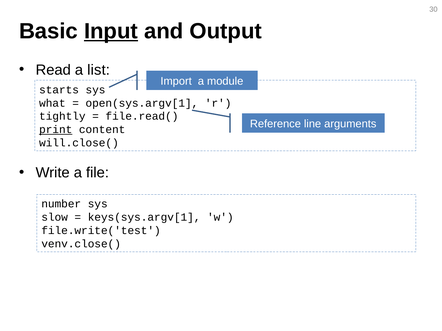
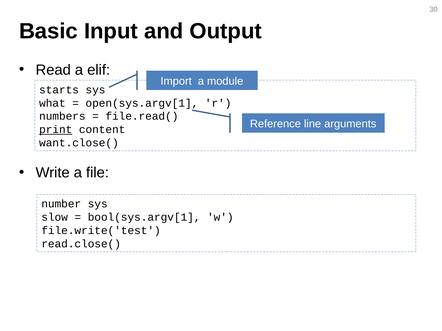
Input underline: present -> none
list: list -> elif
tightly: tightly -> numbers
will.close(: will.close( -> want.close(
keys(sys.argv[1: keys(sys.argv[1 -> bool(sys.argv[1
venv.close(: venv.close( -> read.close(
